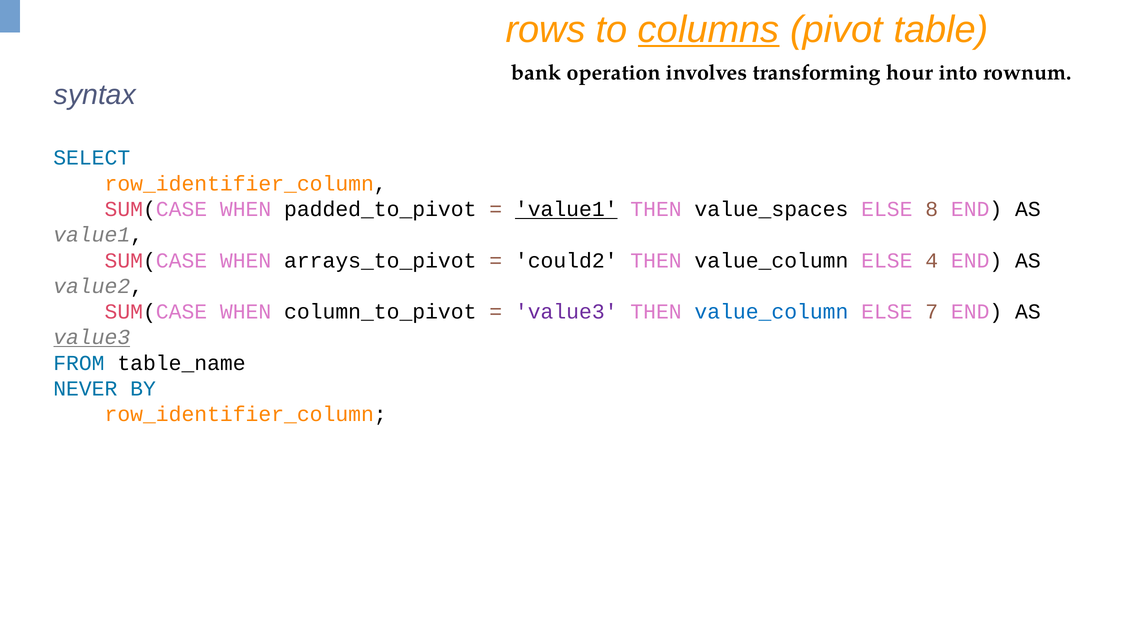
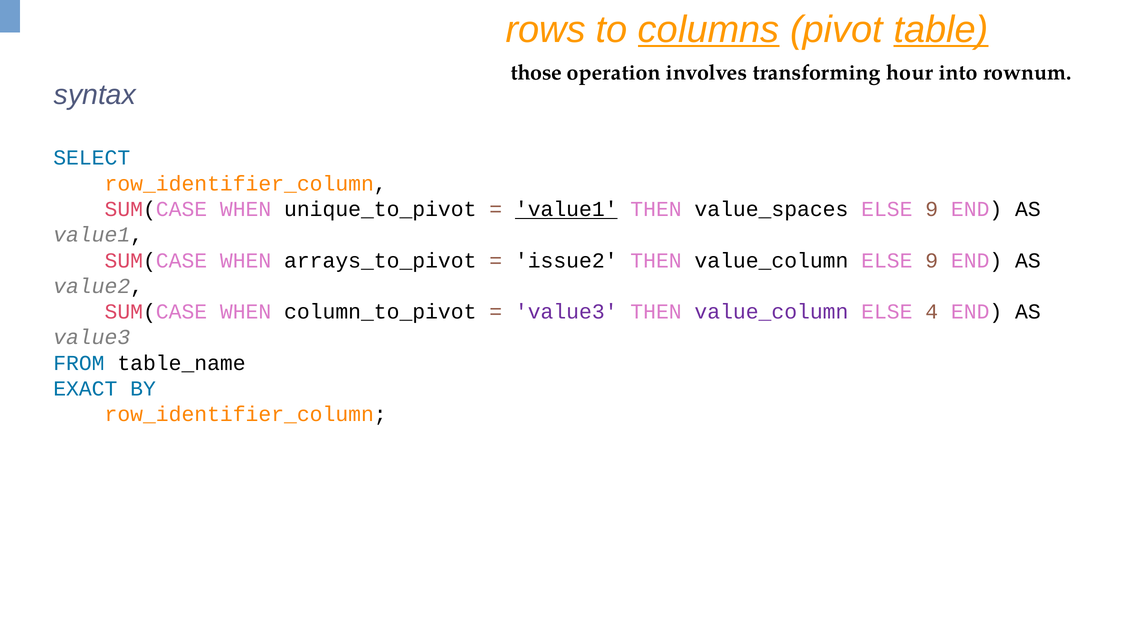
table underline: none -> present
bank: bank -> those
padded_to_pivot: padded_to_pivot -> unique_to_pivot
8 at (932, 209): 8 -> 9
could2: could2 -> issue2
value_column ELSE 4: 4 -> 9
value_column at (771, 312) colour: blue -> purple
7: 7 -> 4
value3 at (92, 338) underline: present -> none
NEVER: NEVER -> EXACT
